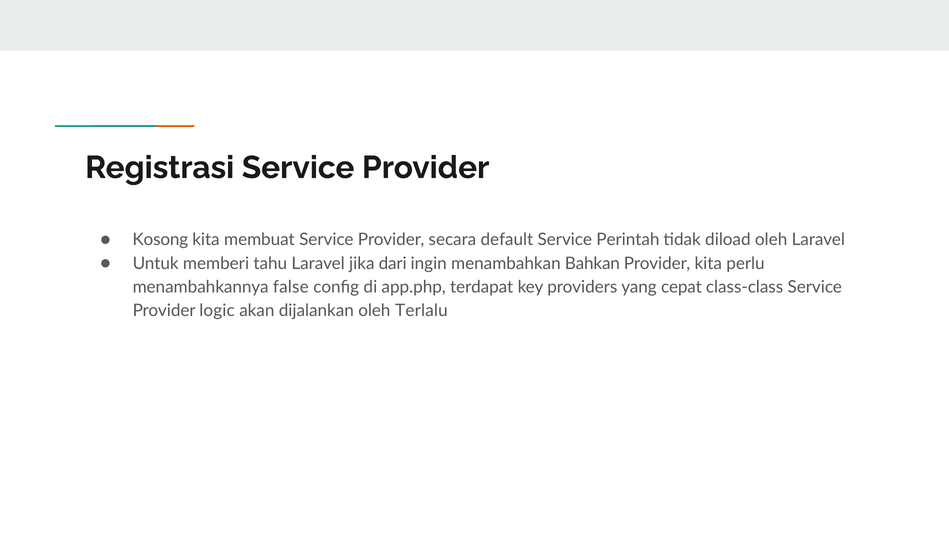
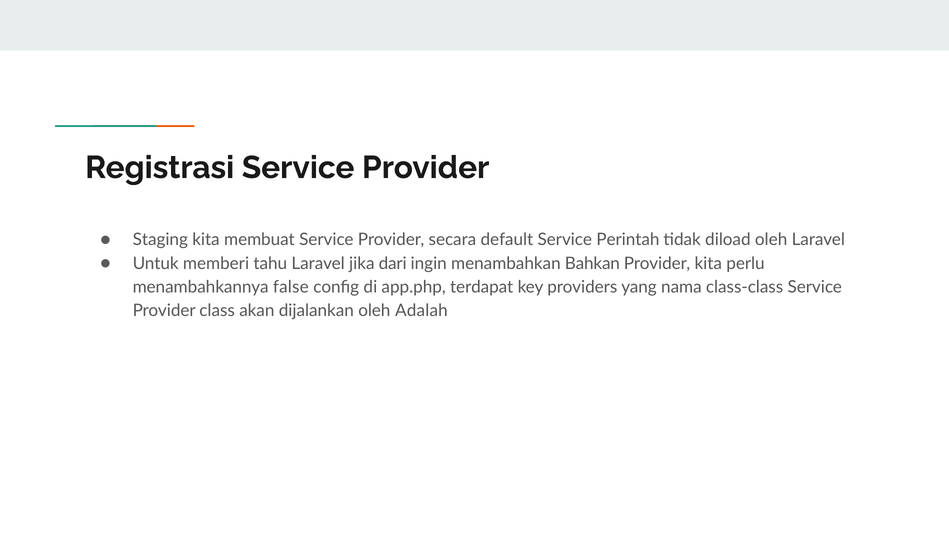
Kosong: Kosong -> Staging
cepat: cepat -> nama
logic: logic -> class
Terlalu: Terlalu -> Adalah
